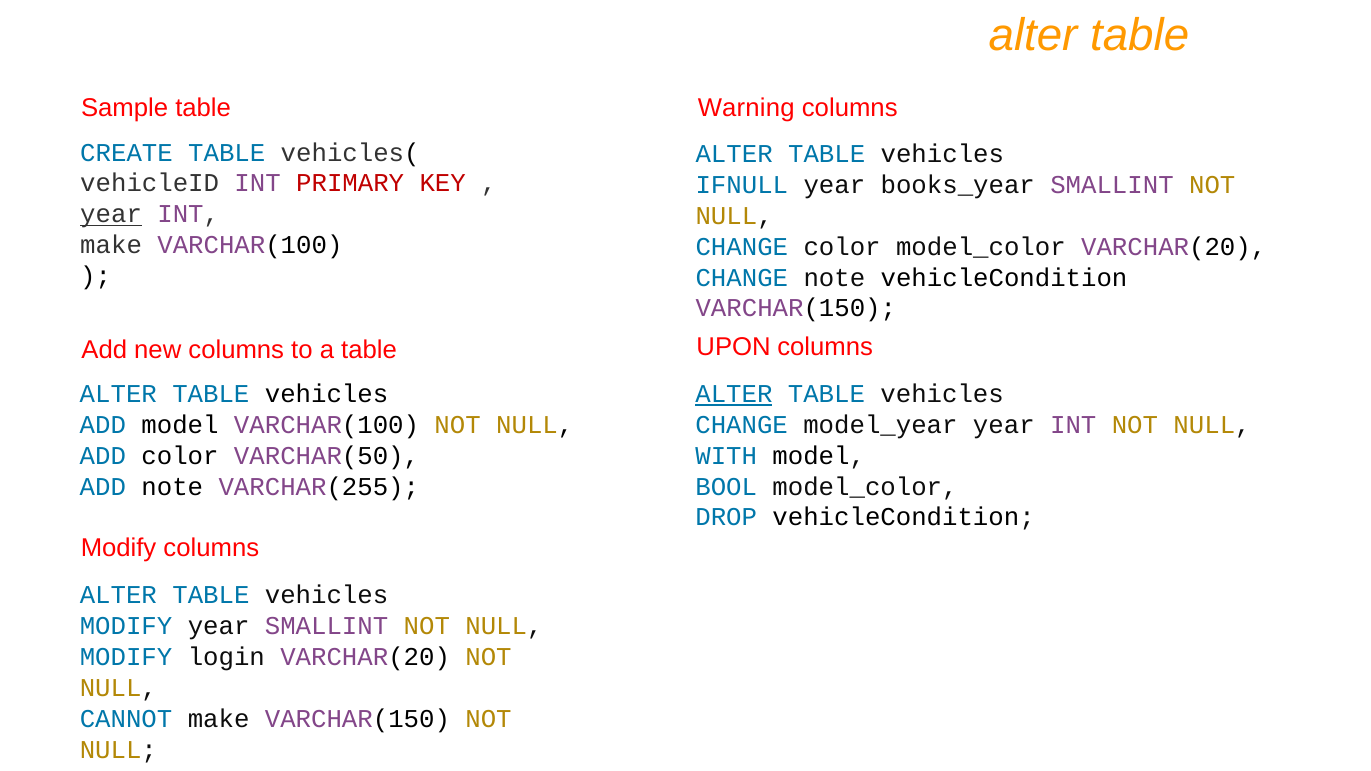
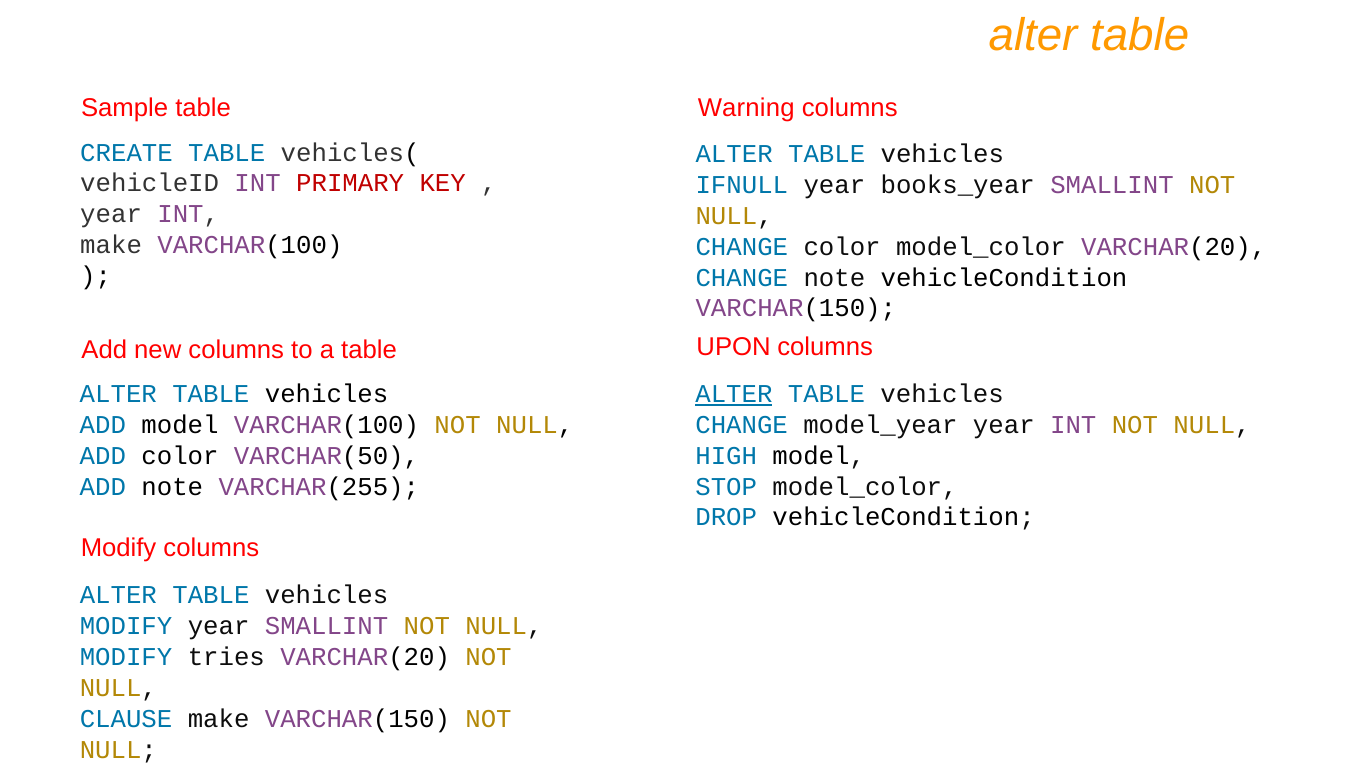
year at (111, 214) underline: present -> none
WITH: WITH -> HIGH
BOOL: BOOL -> STOP
login: login -> tries
CANNOT: CANNOT -> CLAUSE
